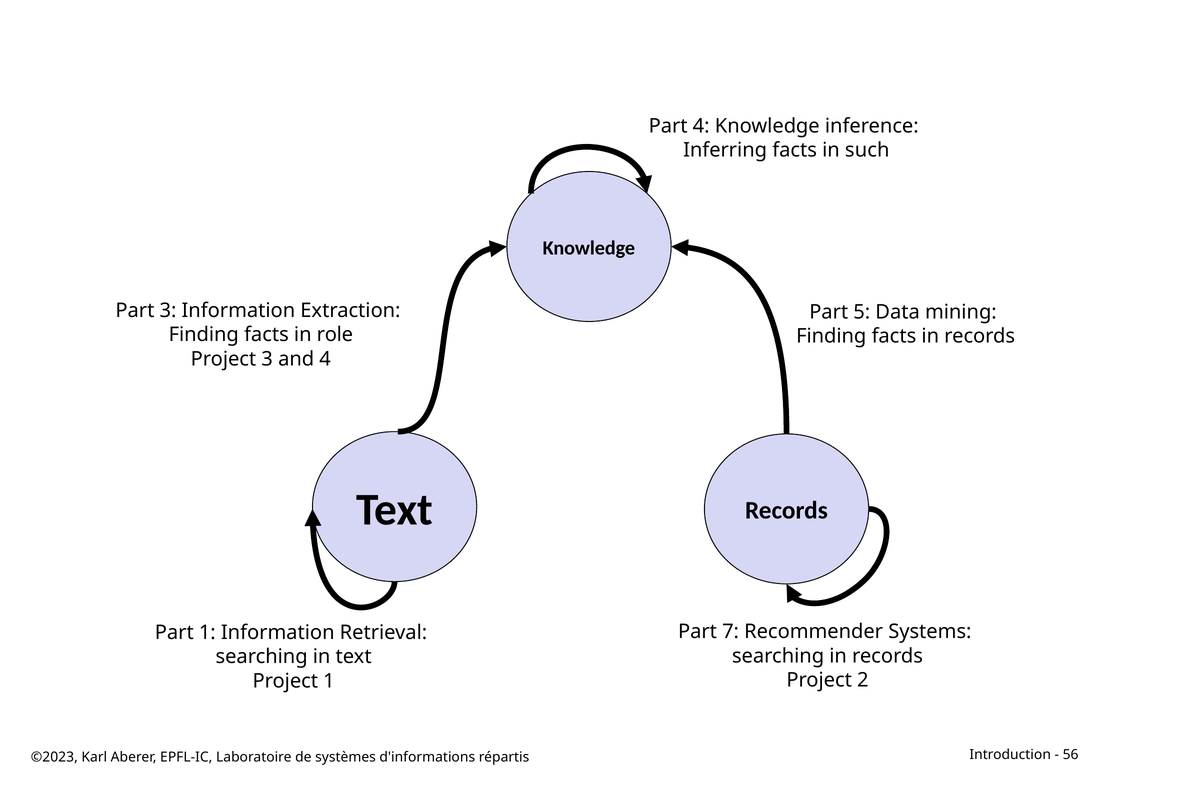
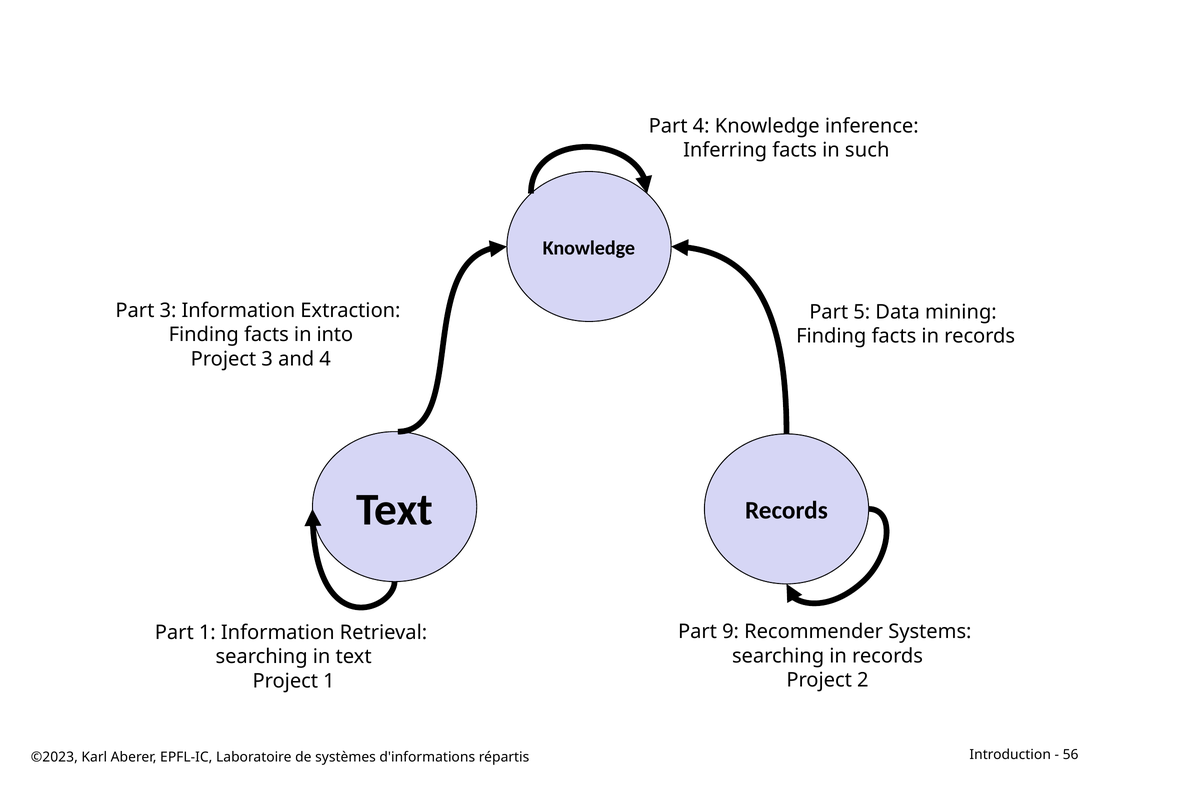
role: role -> into
7: 7 -> 9
